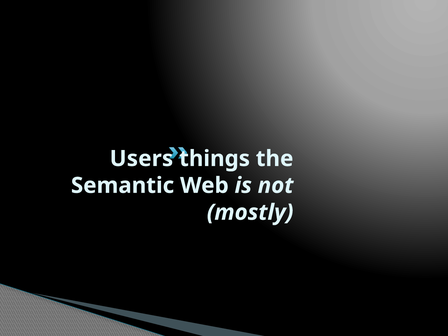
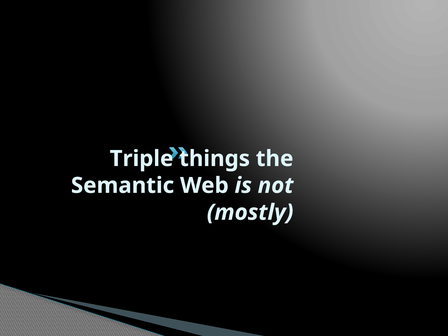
Users: Users -> Triple
